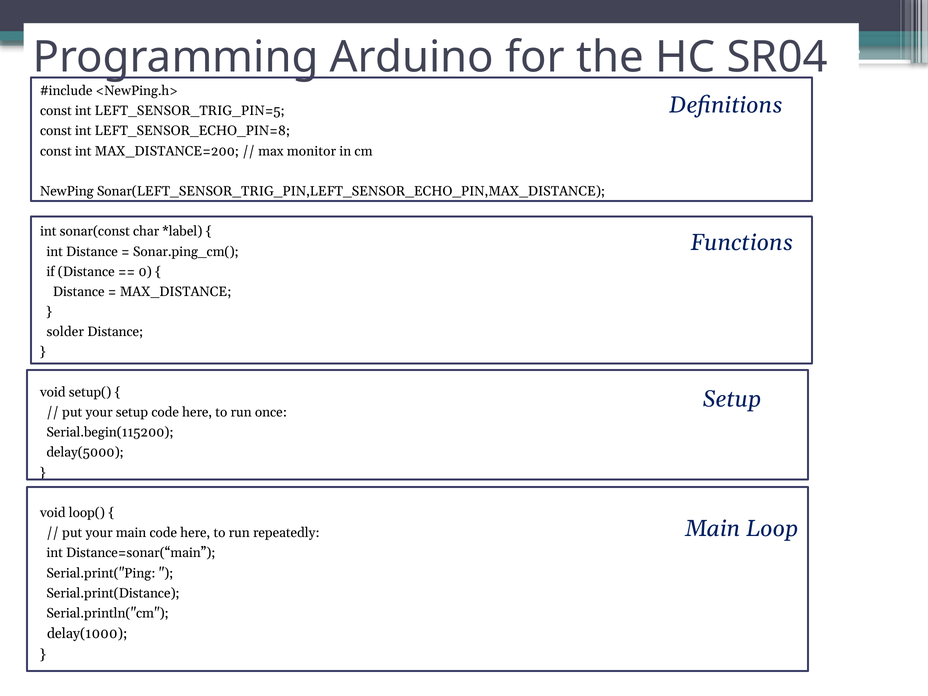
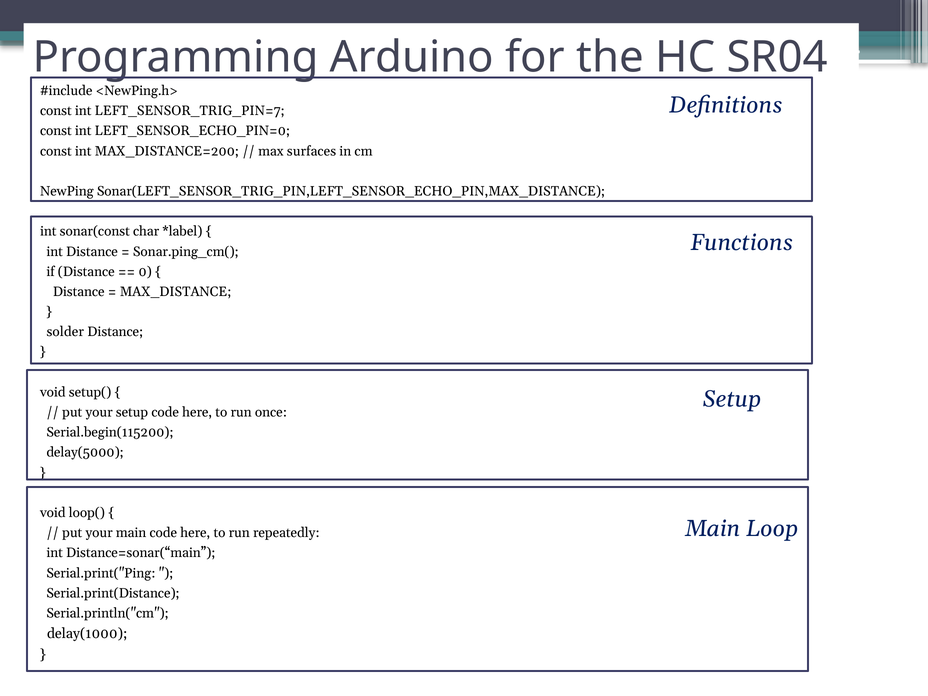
LEFT_SENSOR_TRIG_PIN=5: LEFT_SENSOR_TRIG_PIN=5 -> LEFT_SENSOR_TRIG_PIN=7
LEFT_SENSOR_ECHO_PIN=8: LEFT_SENSOR_ECHO_PIN=8 -> LEFT_SENSOR_ECHO_PIN=0
monitor: monitor -> surfaces
